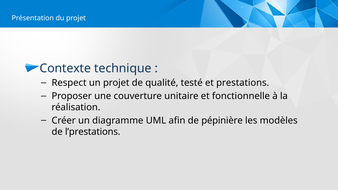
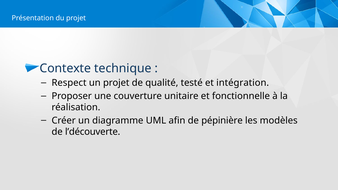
prestations: prestations -> intégration
l’prestations: l’prestations -> l’découverte
